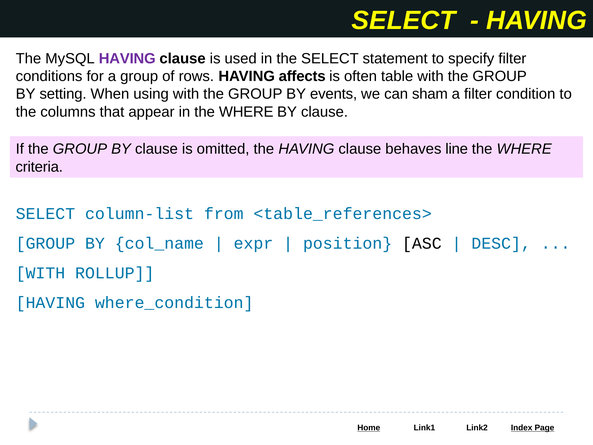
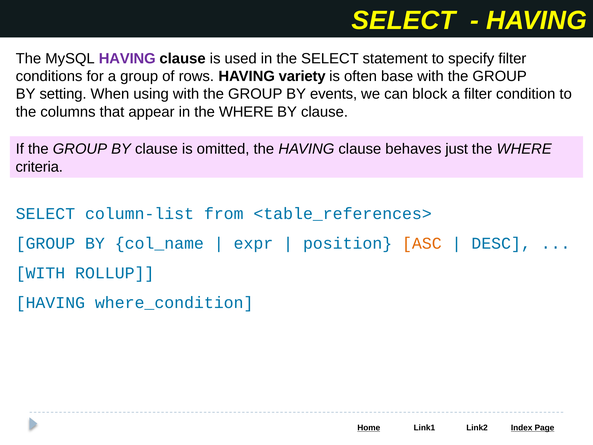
affects: affects -> variety
table: table -> base
sham: sham -> block
line: line -> just
ASC colour: black -> orange
